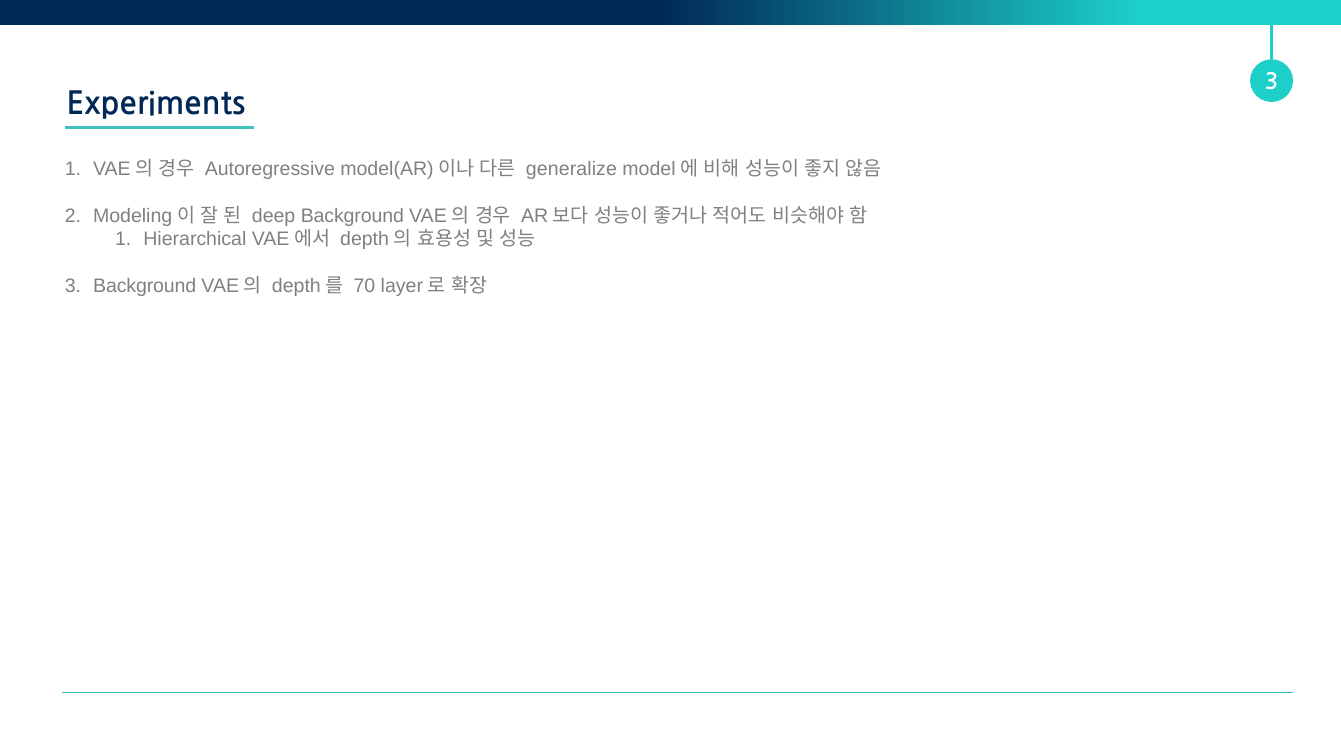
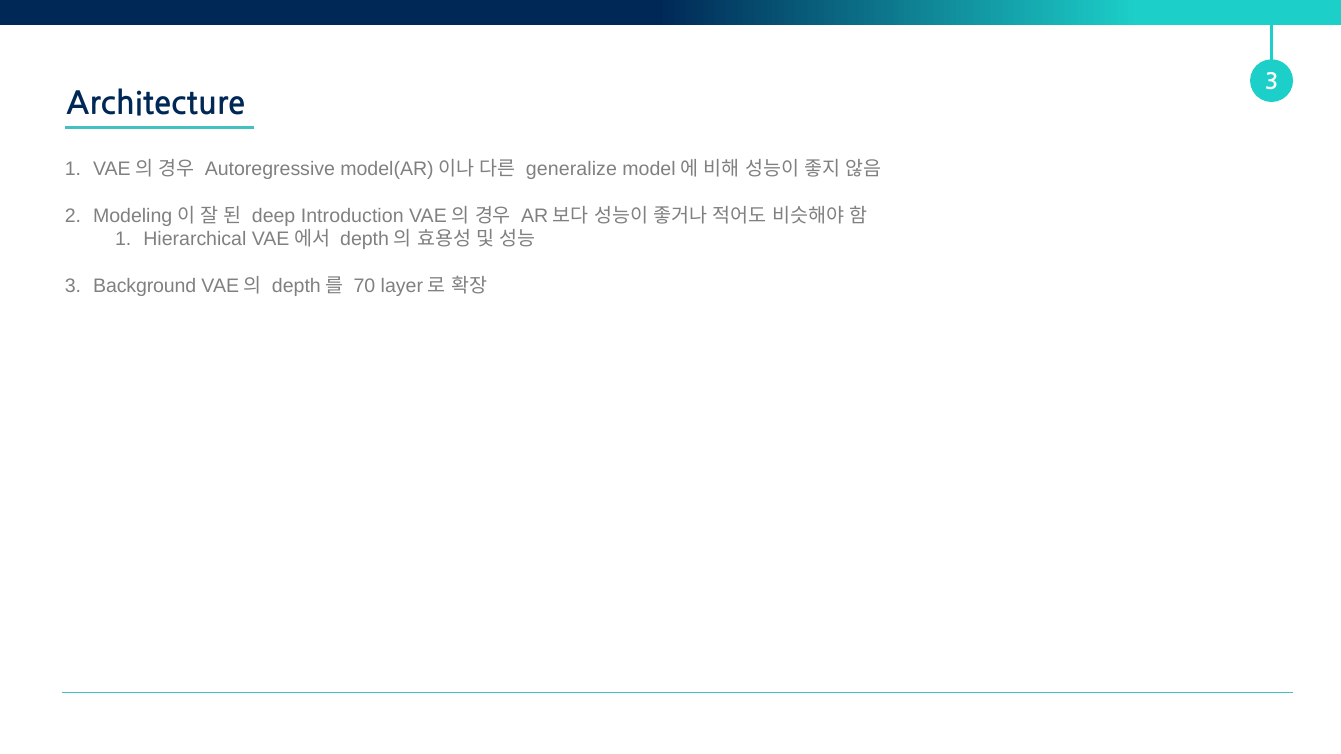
Experiments: Experiments -> Architecture
deep Background: Background -> Introduction
